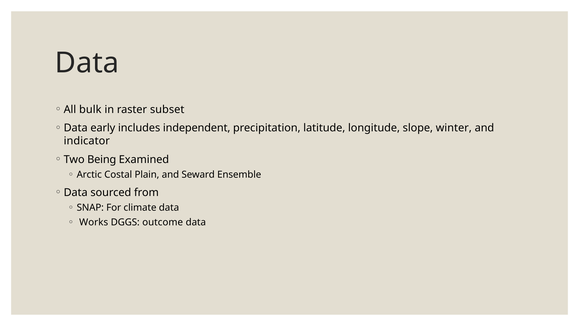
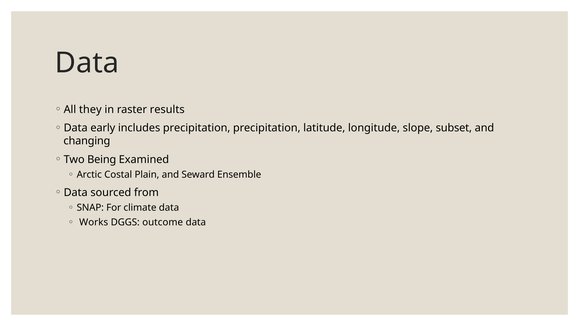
bulk: bulk -> they
subset: subset -> results
includes independent: independent -> precipitation
winter: winter -> subset
indicator: indicator -> changing
